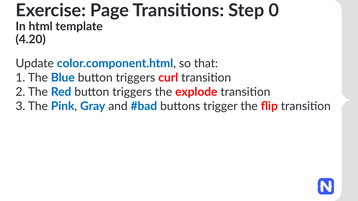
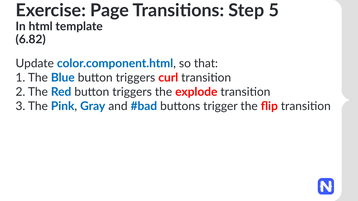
0: 0 -> 5
4.20: 4.20 -> 6.82
